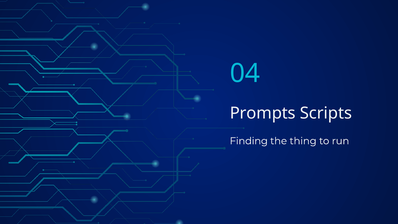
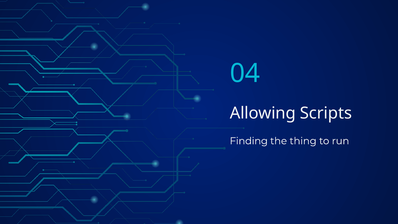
Prompts: Prompts -> Allowing
